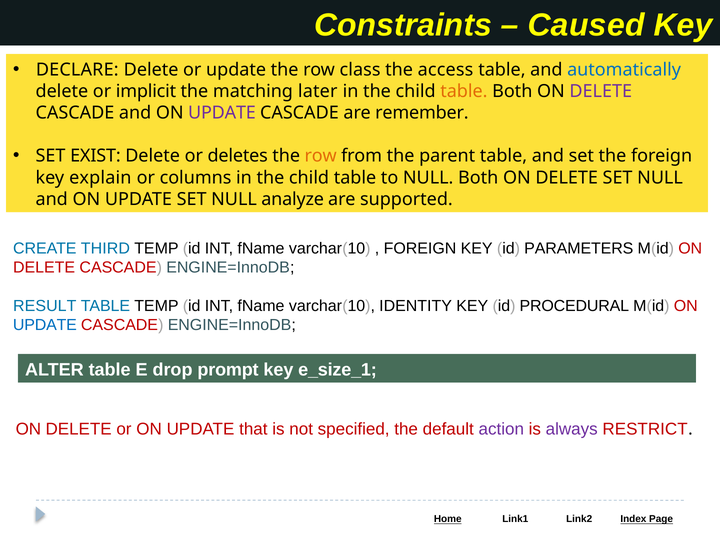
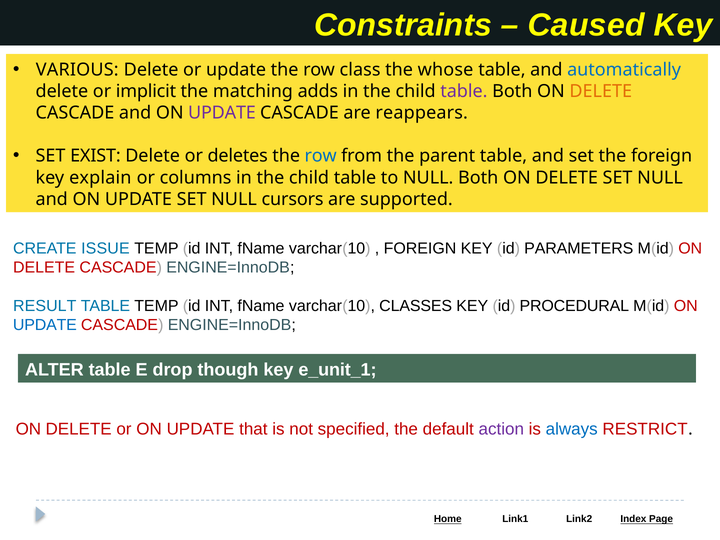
DECLARE: DECLARE -> VARIOUS
access: access -> whose
later: later -> adds
table at (464, 91) colour: orange -> purple
DELETE at (601, 91) colour: purple -> orange
remember: remember -> reappears
row at (321, 156) colour: orange -> blue
analyze: analyze -> cursors
THIRD: THIRD -> ISSUE
IDENTITY: IDENTITY -> CLASSES
prompt: prompt -> though
e_size_1: e_size_1 -> e_unit_1
always colour: purple -> blue
